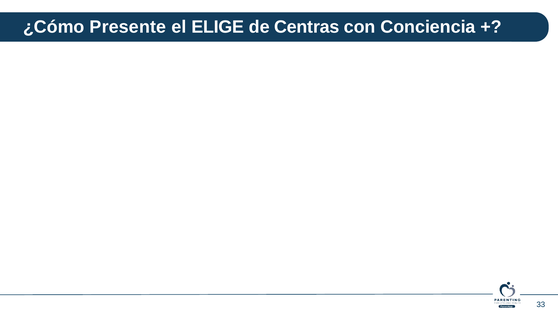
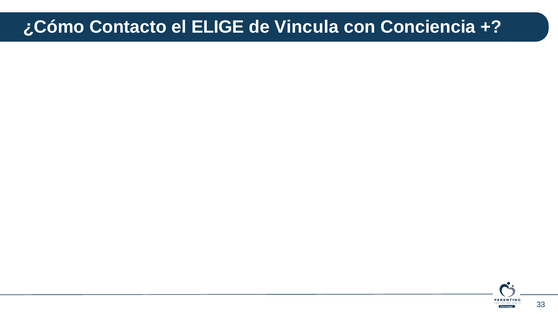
Presente: Presente -> Contacto
Centras: Centras -> Vincula
